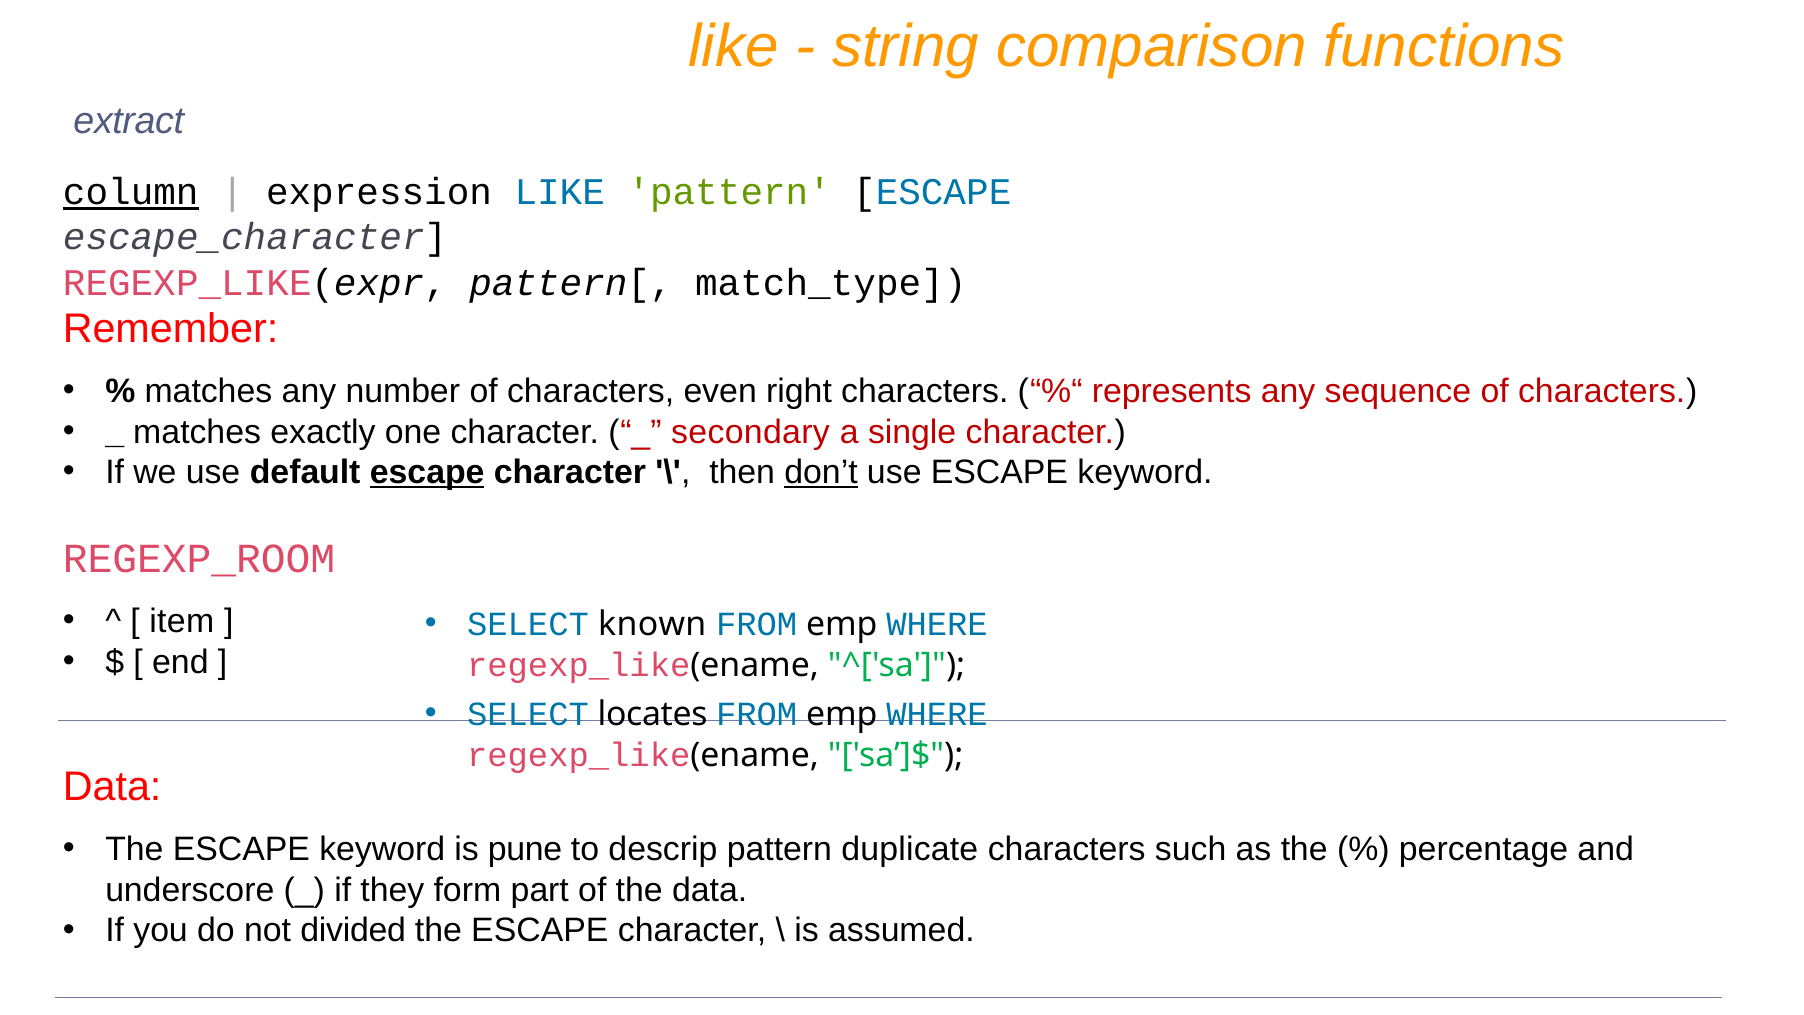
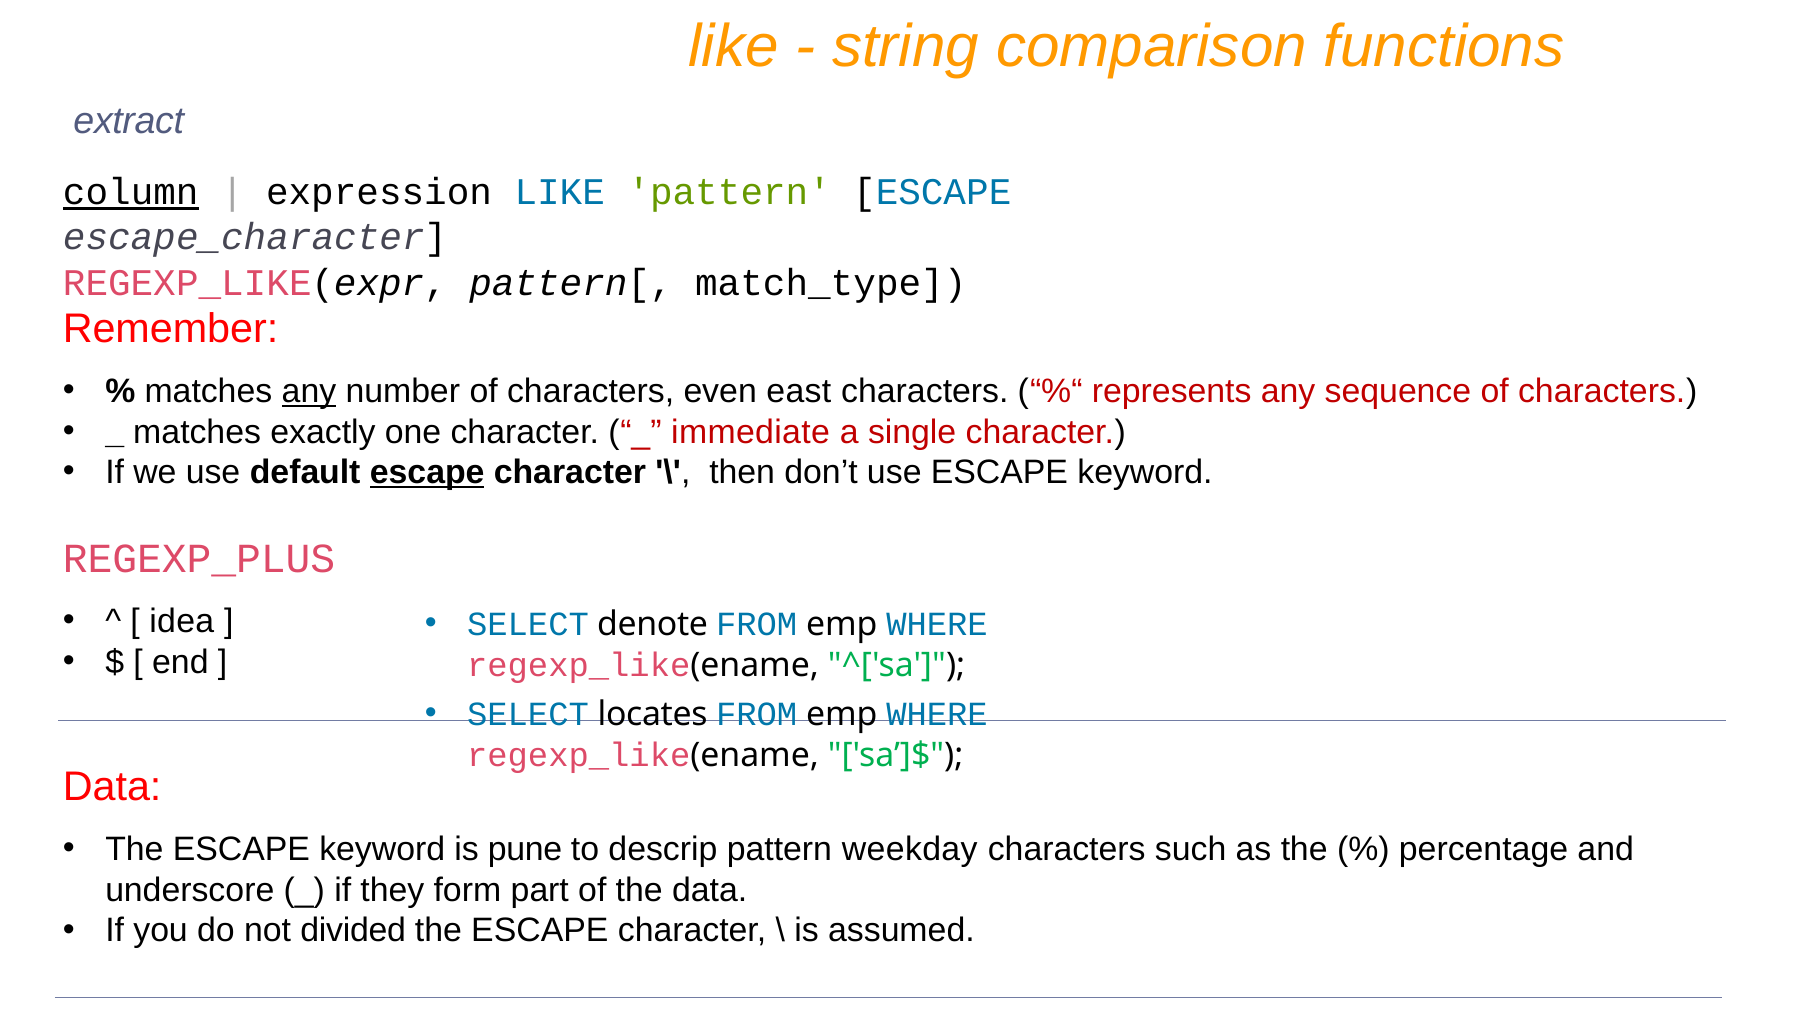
any at (309, 391) underline: none -> present
right: right -> east
secondary: secondary -> immediate
don’t underline: present -> none
REGEXP_ROOM: REGEXP_ROOM -> REGEXP_PLUS
item: item -> idea
known: known -> denote
duplicate: duplicate -> weekday
